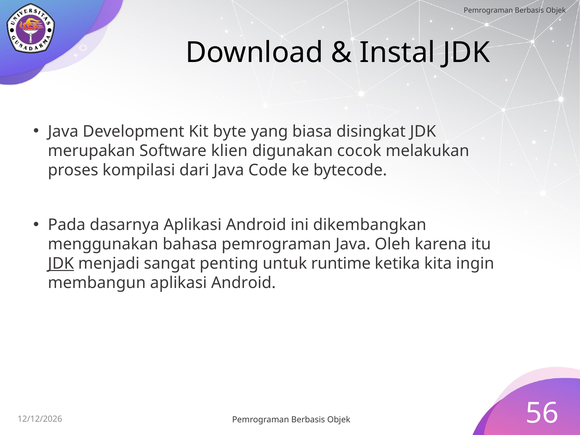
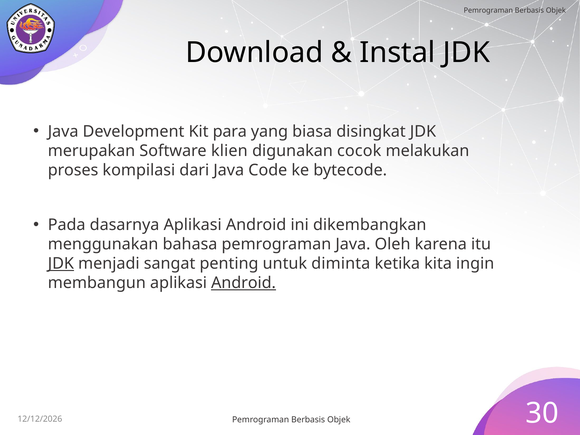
byte: byte -> para
runtime: runtime -> diminta
Android at (244, 283) underline: none -> present
56: 56 -> 30
